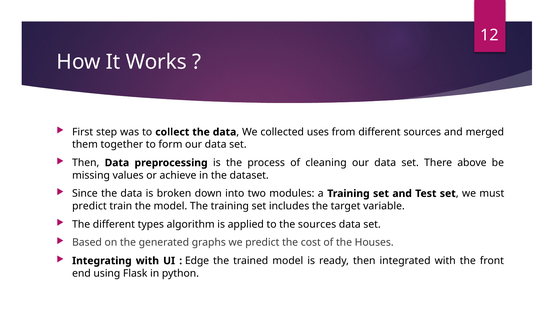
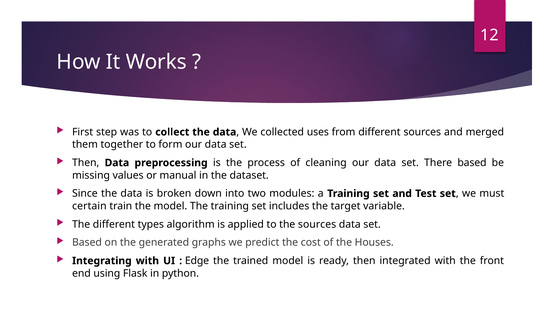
There above: above -> based
achieve: achieve -> manual
predict at (89, 206): predict -> certain
